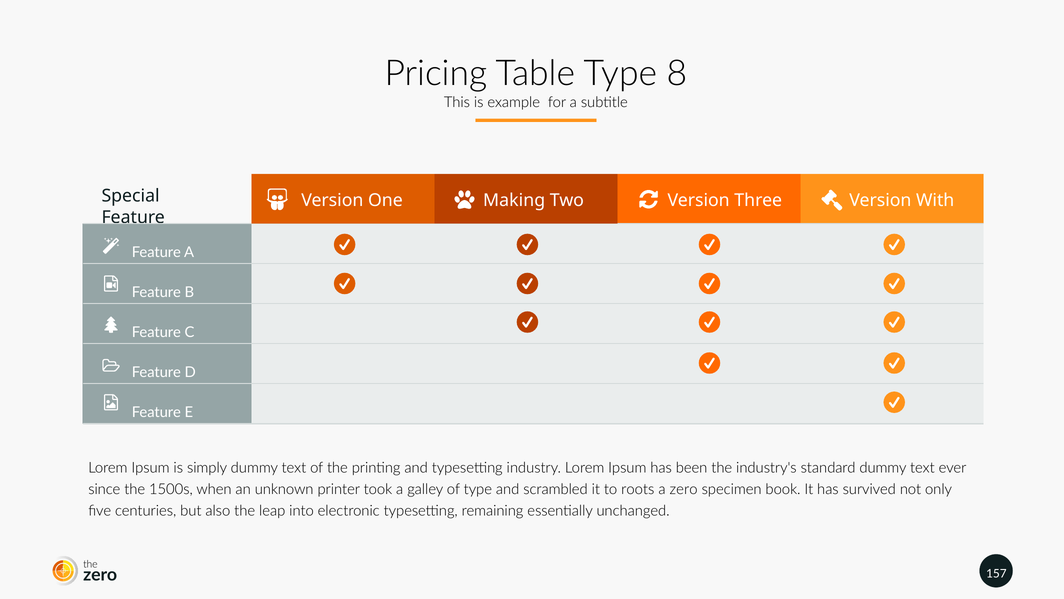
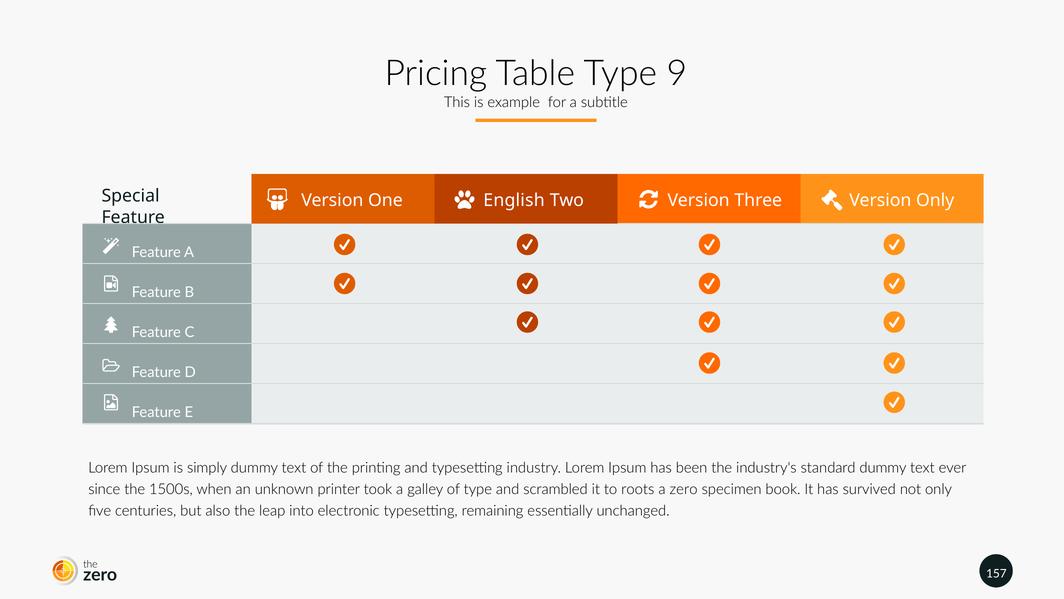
8: 8 -> 9
Making: Making -> English
Version With: With -> Only
